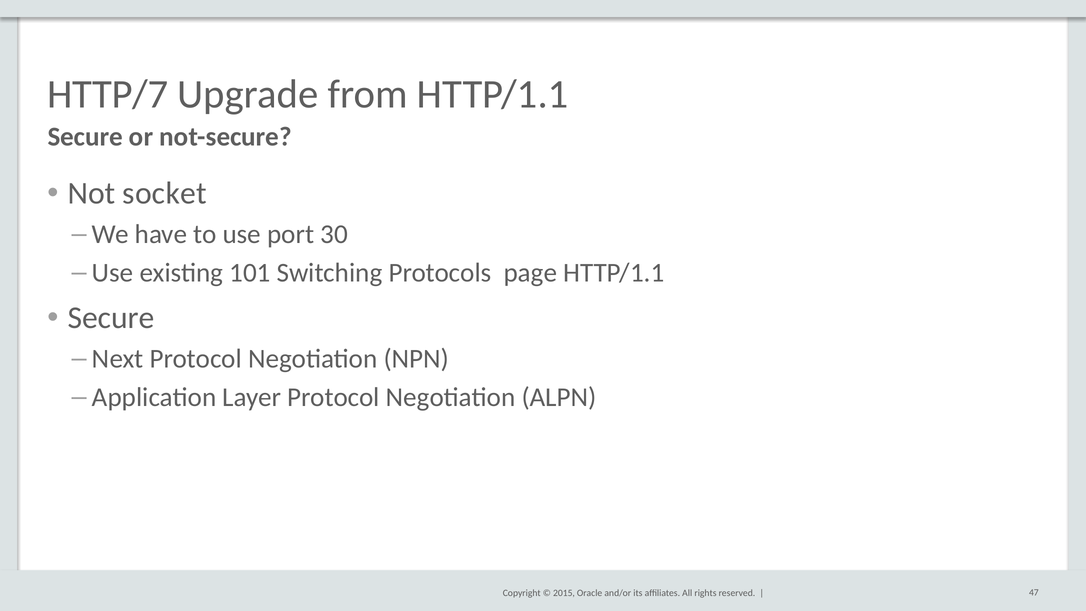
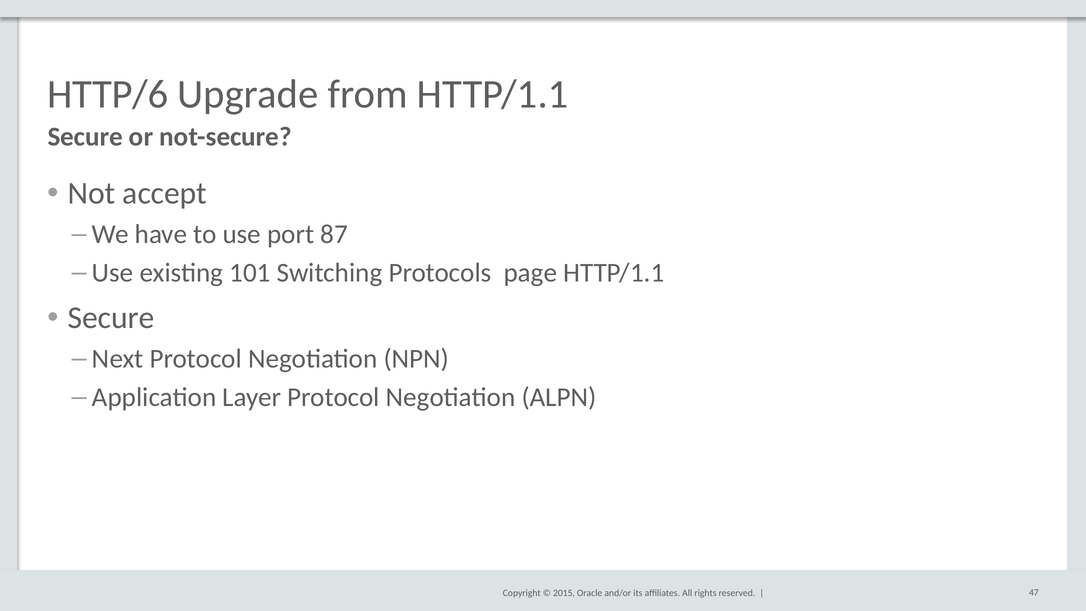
HTTP/7: HTTP/7 -> HTTP/6
socket: socket -> accept
30: 30 -> 87
